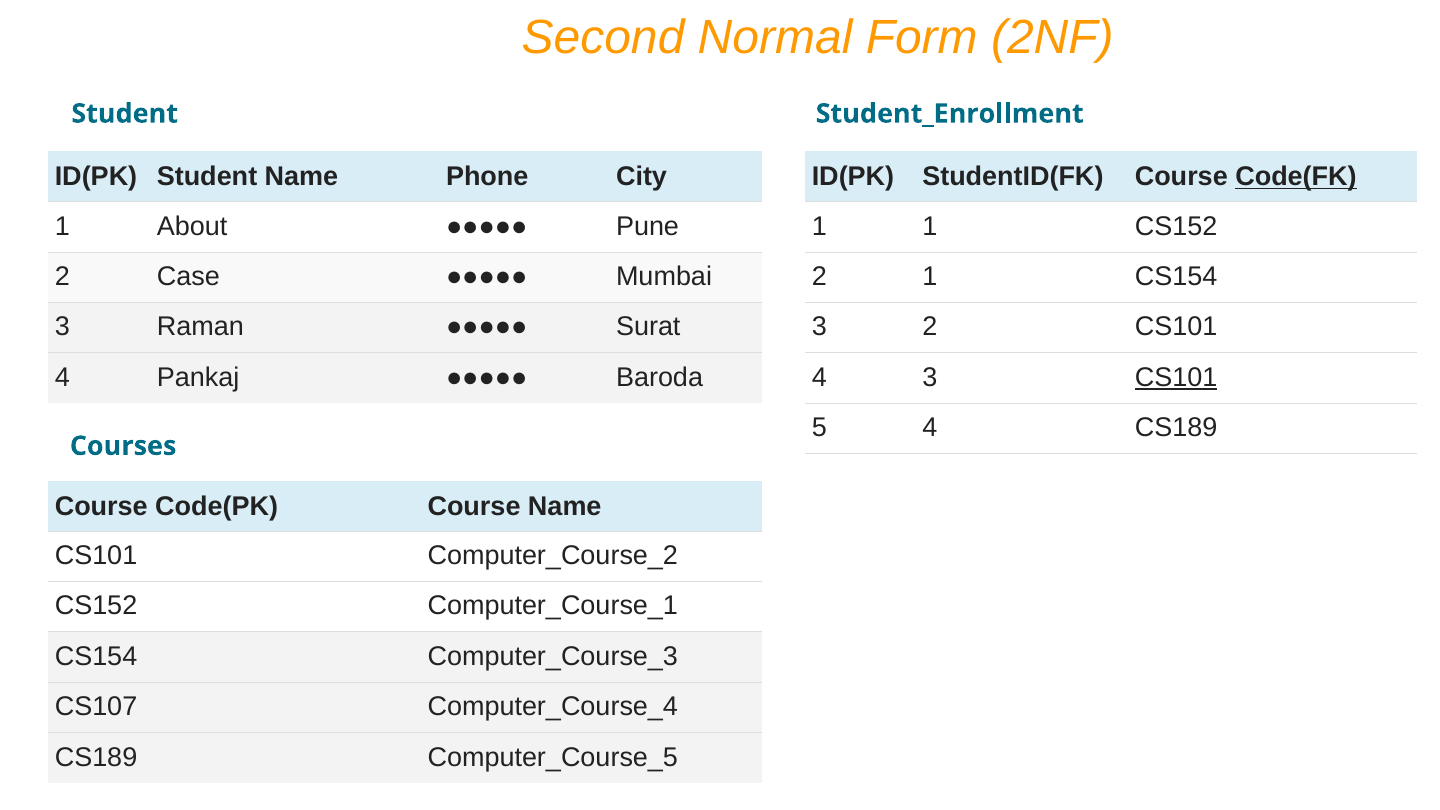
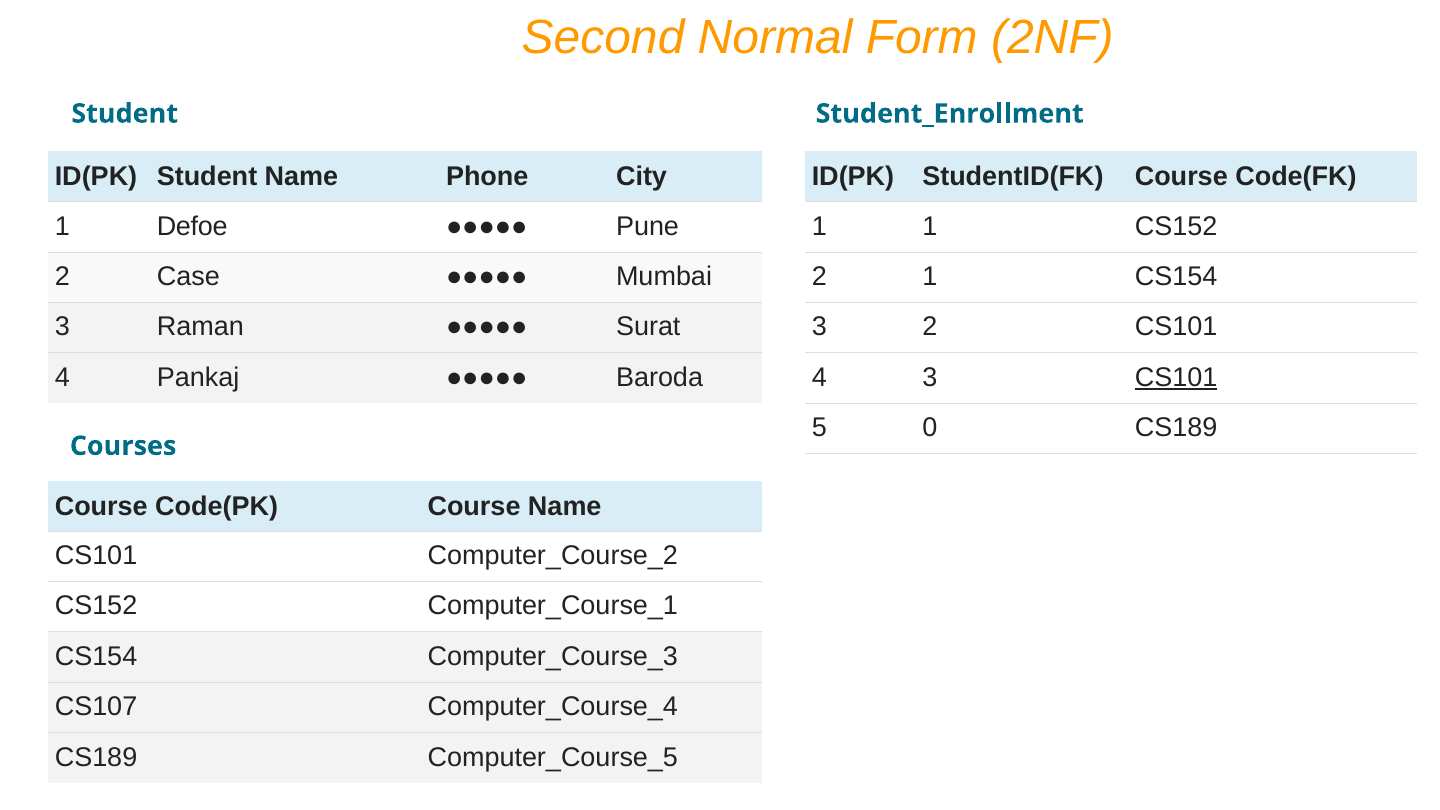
Code(FK underline: present -> none
About: About -> Defoe
5 4: 4 -> 0
